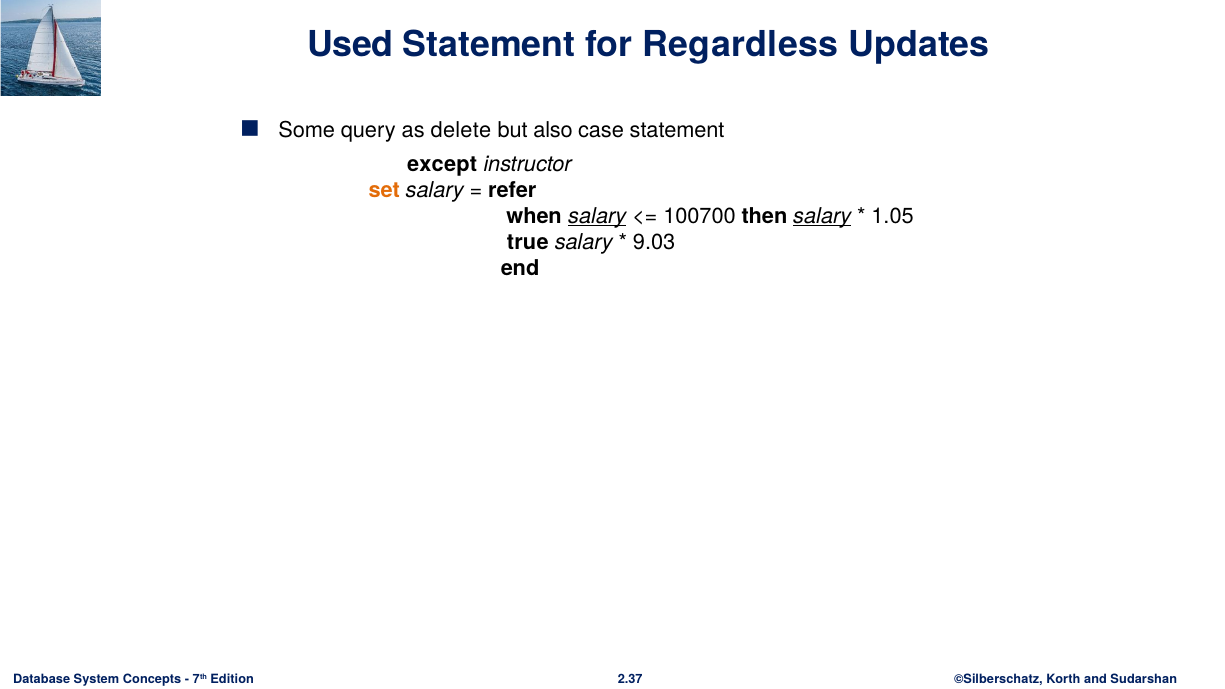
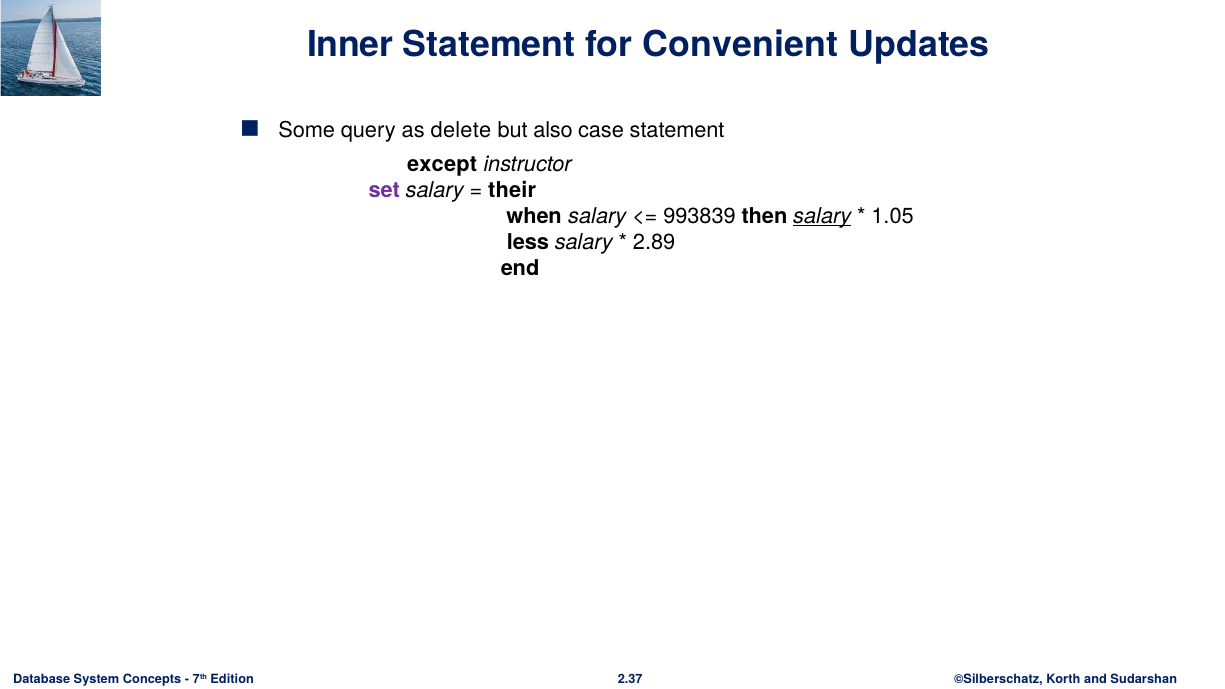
Used: Used -> Inner
Regardless: Regardless -> Convenient
set colour: orange -> purple
refer: refer -> their
salary at (597, 216) underline: present -> none
100700: 100700 -> 993839
true: true -> less
9.03: 9.03 -> 2.89
